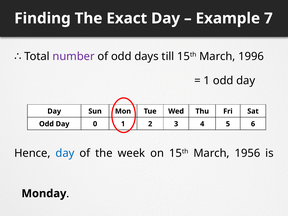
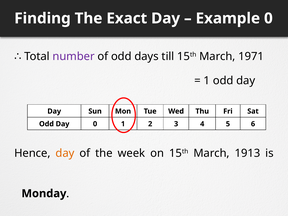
Example 7: 7 -> 0
1996: 1996 -> 1971
day at (65, 153) colour: blue -> orange
1956: 1956 -> 1913
